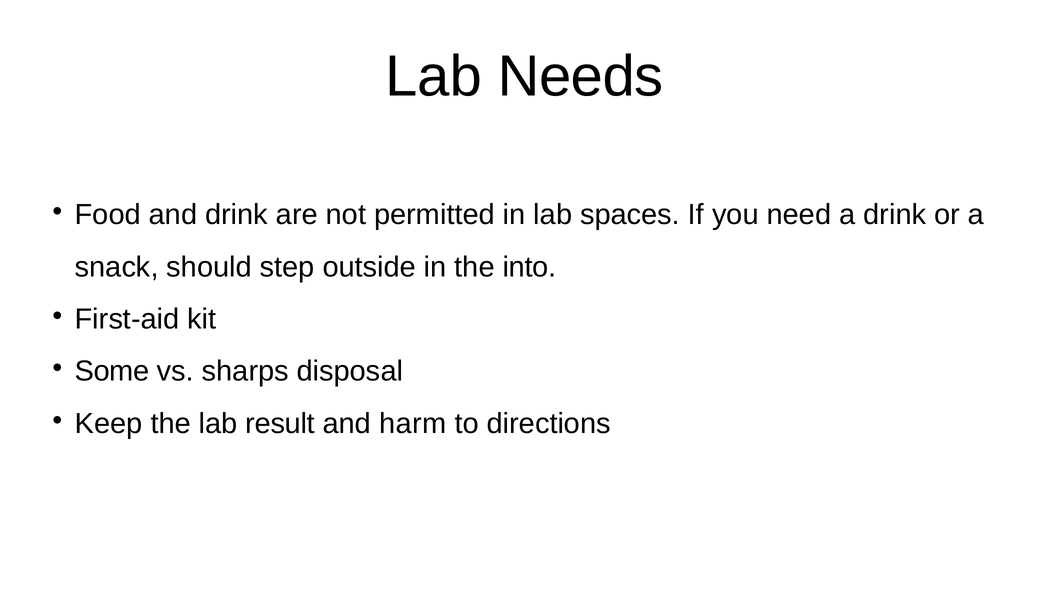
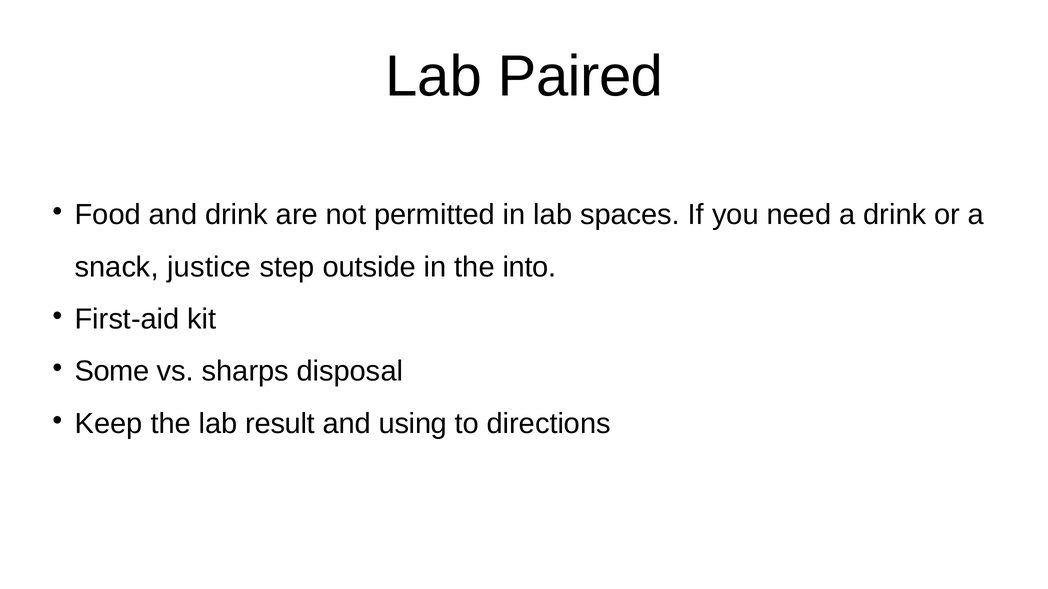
Needs: Needs -> Paired
should: should -> justice
harm: harm -> using
